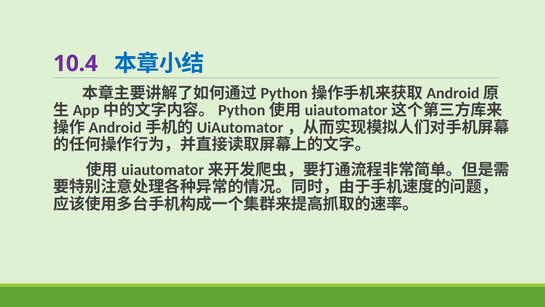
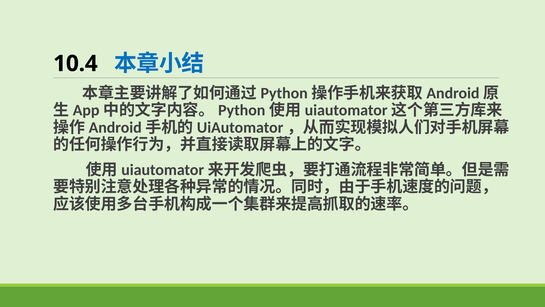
10.4 colour: purple -> black
